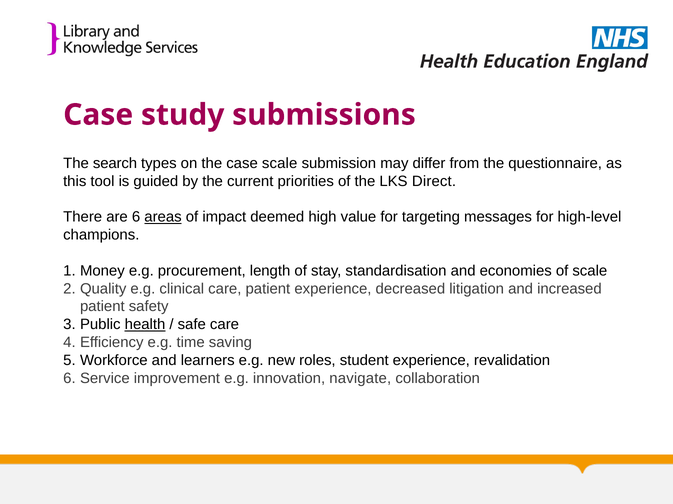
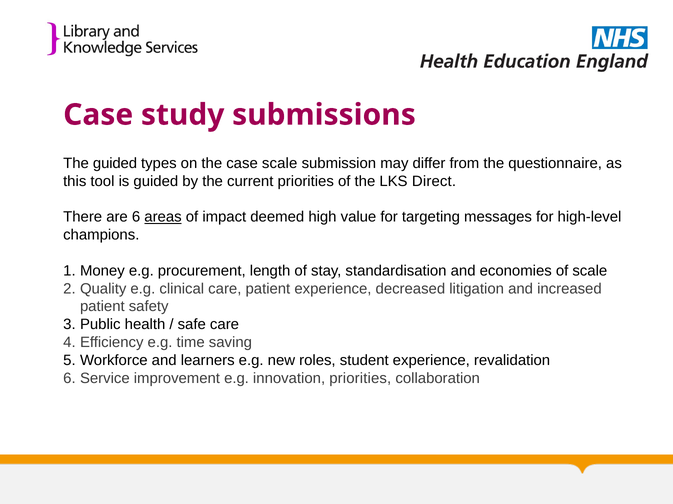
The search: search -> guided
health underline: present -> none
innovation navigate: navigate -> priorities
